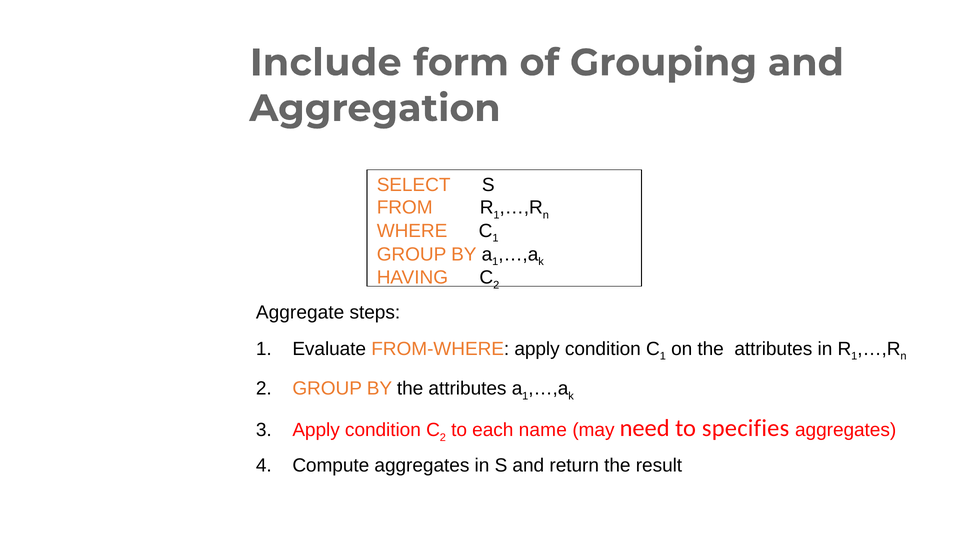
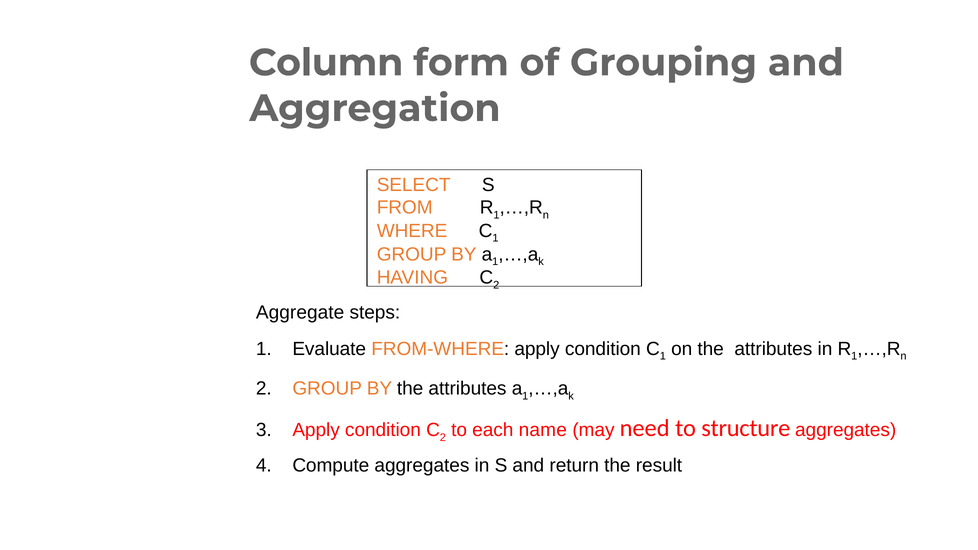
Include: Include -> Column
specifies: specifies -> structure
